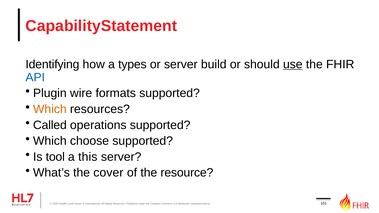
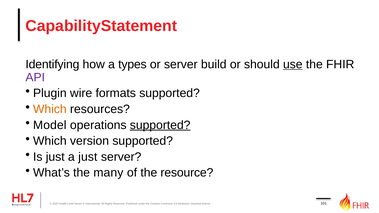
API colour: blue -> purple
Called: Called -> Model
supported at (160, 125) underline: none -> present
choose: choose -> version
Is tool: tool -> just
a this: this -> just
cover: cover -> many
